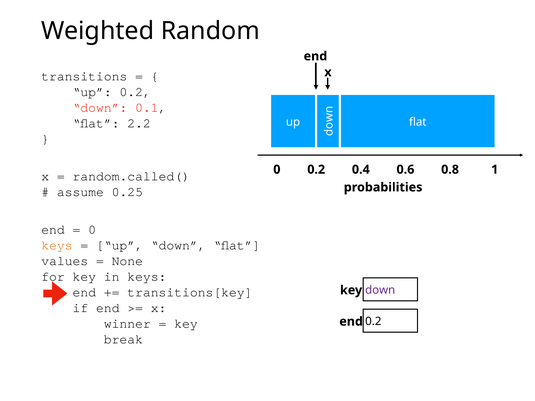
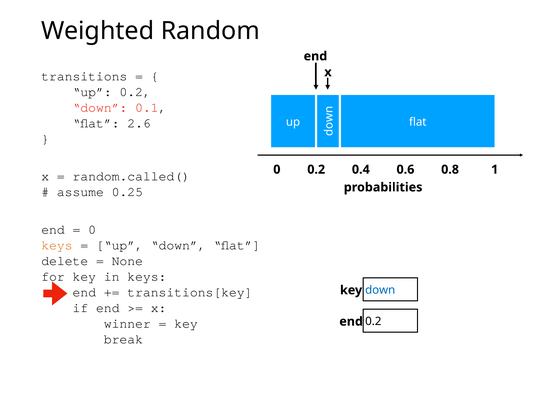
2.2: 2.2 -> 2.6
values: values -> delete
down at (380, 290) colour: purple -> blue
